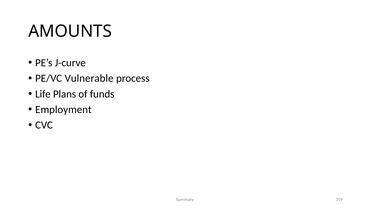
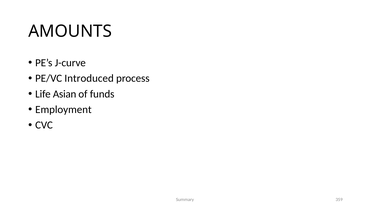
Vulnerable: Vulnerable -> Introduced
Plans: Plans -> Asian
